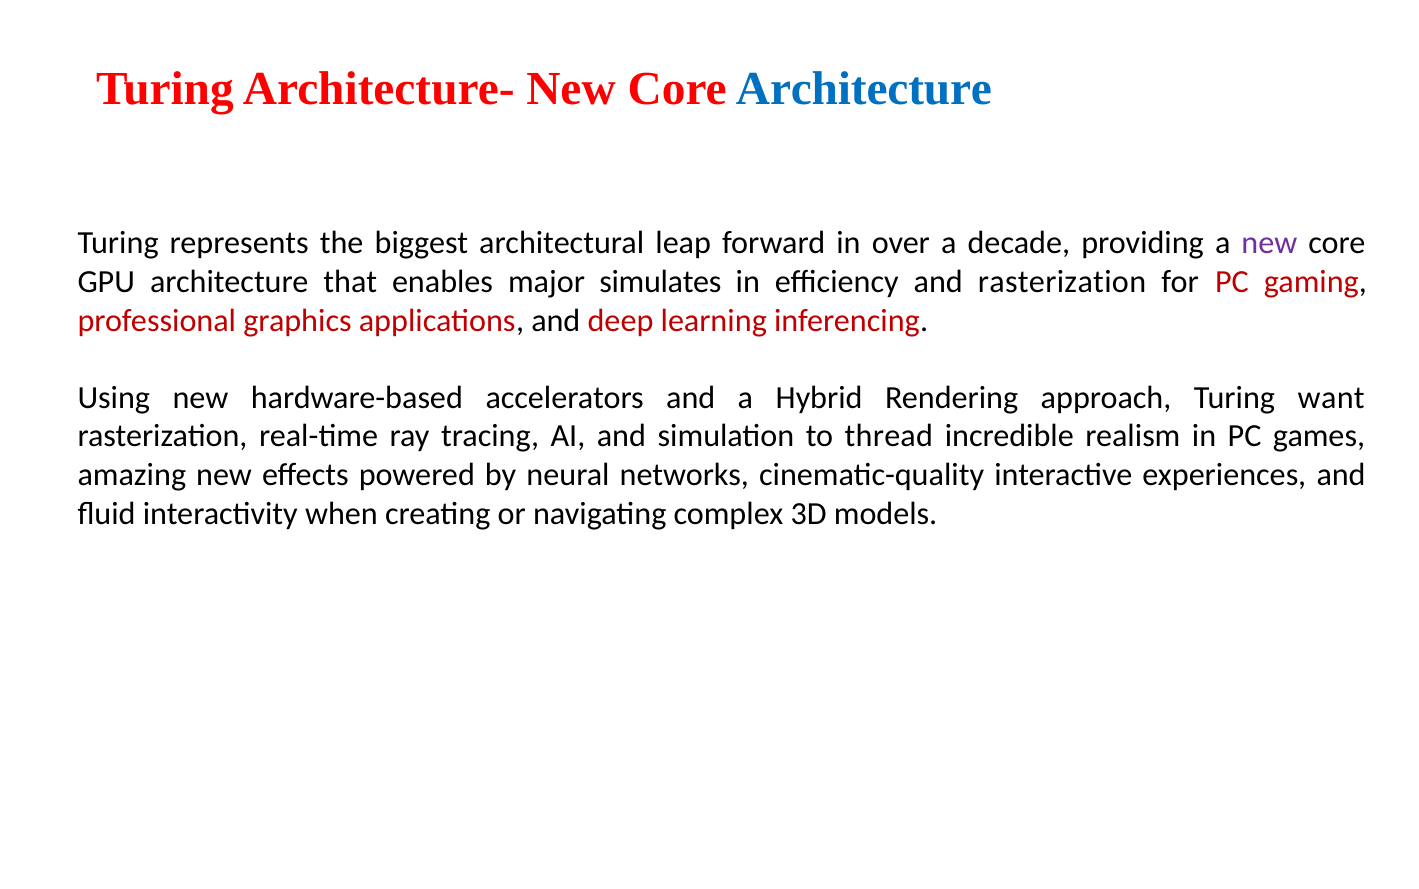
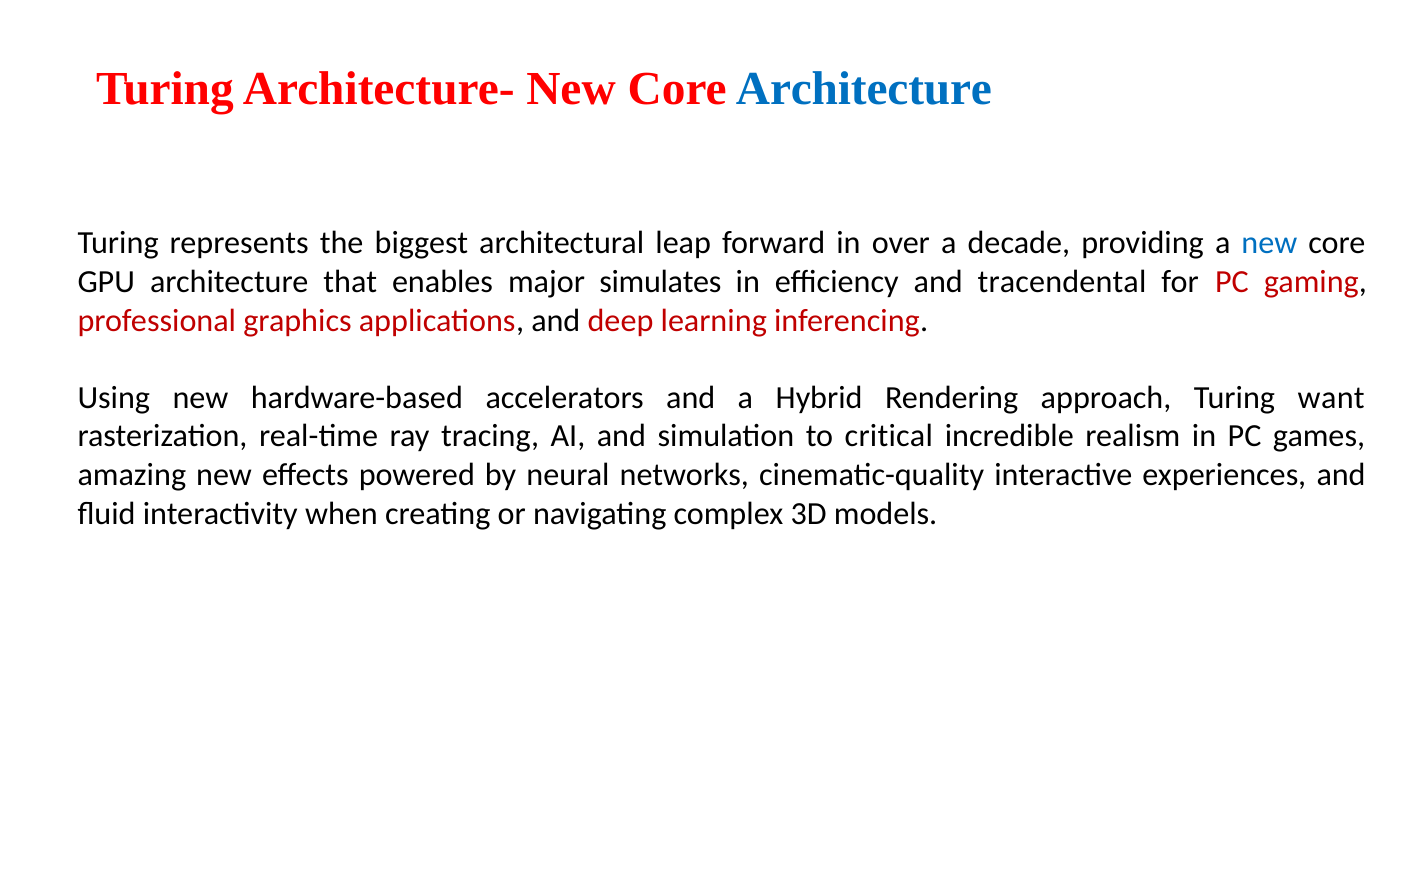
new at (1269, 243) colour: purple -> blue
and rasterization: rasterization -> tracendental
thread: thread -> critical
